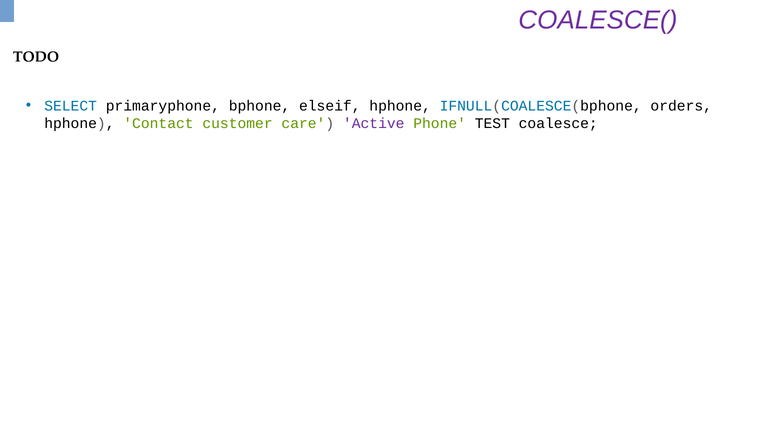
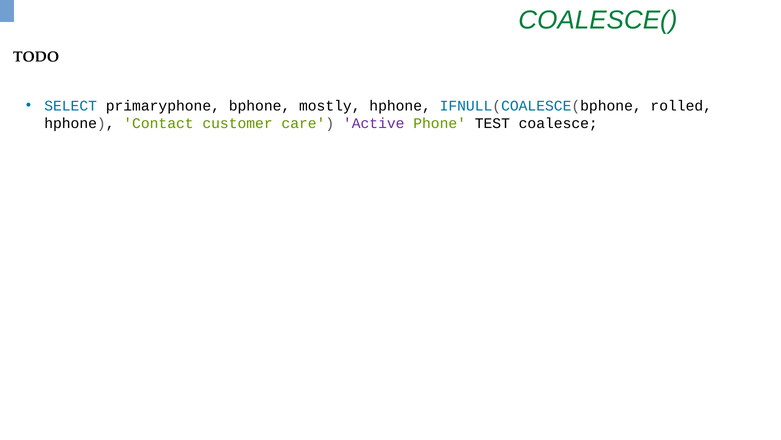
COALESCE( colour: purple -> green
elseif: elseif -> mostly
orders: orders -> rolled
